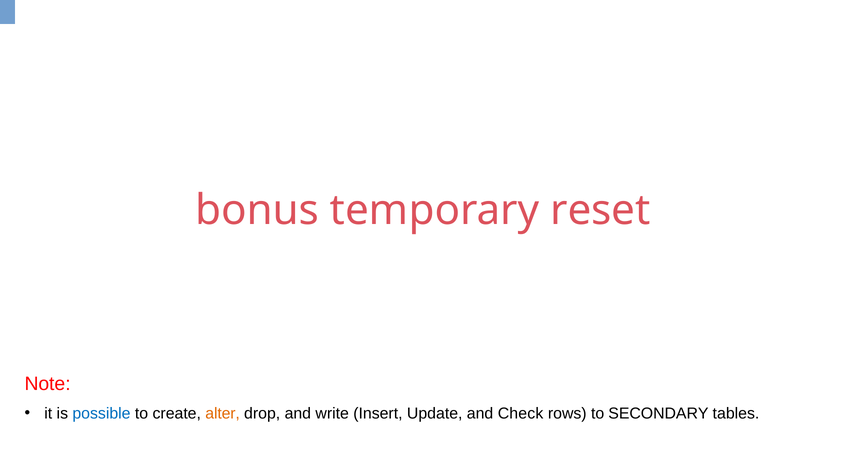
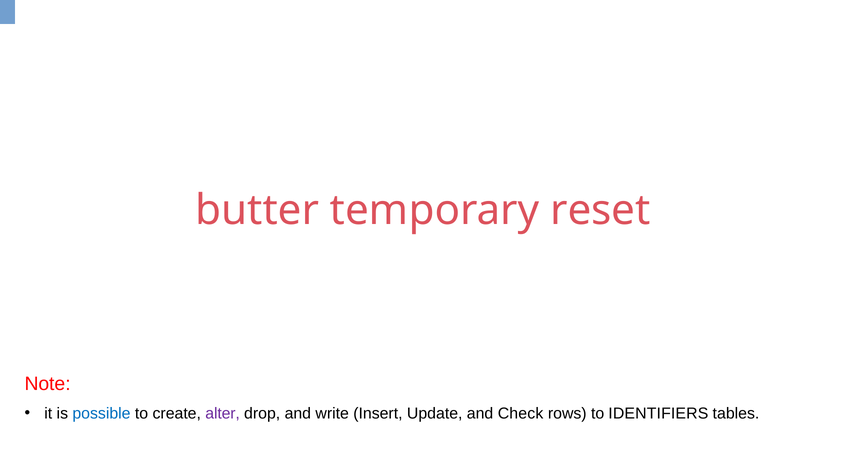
bonus: bonus -> butter
alter colour: orange -> purple
SECONDARY: SECONDARY -> IDENTIFIERS
